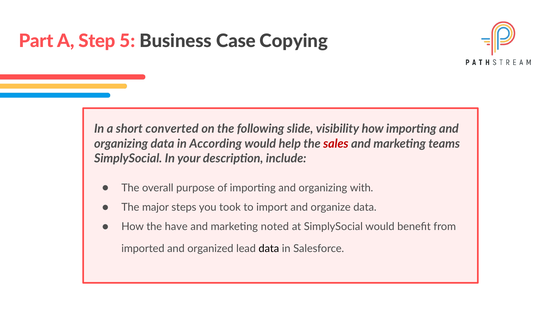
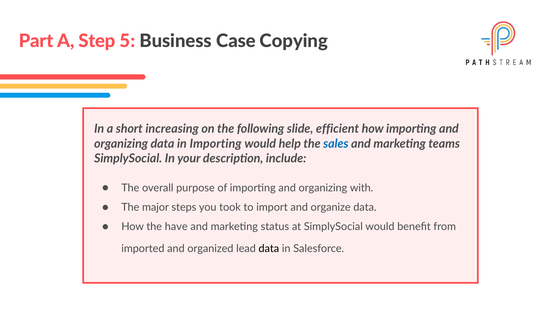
converted: converted -> increasing
visibility: visibility -> efficient
in According: According -> Importing
sales colour: red -> blue
noted: noted -> status
